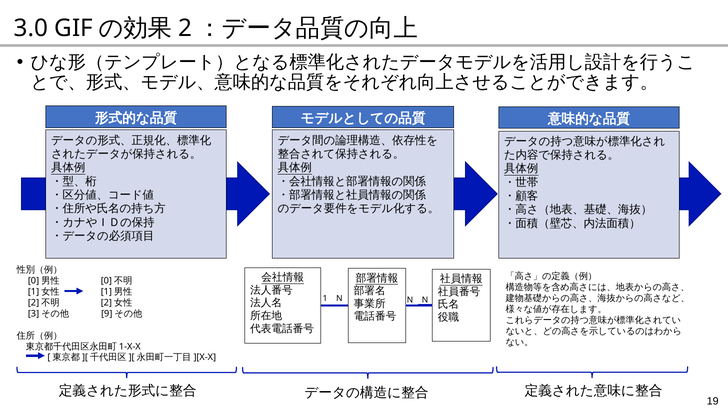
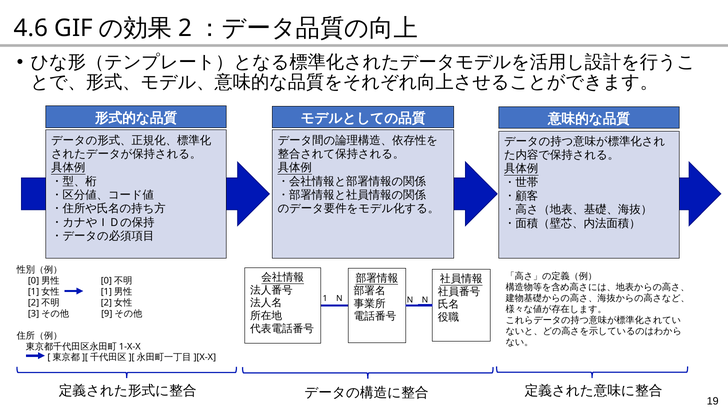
3.0: 3.0 -> 4.6
